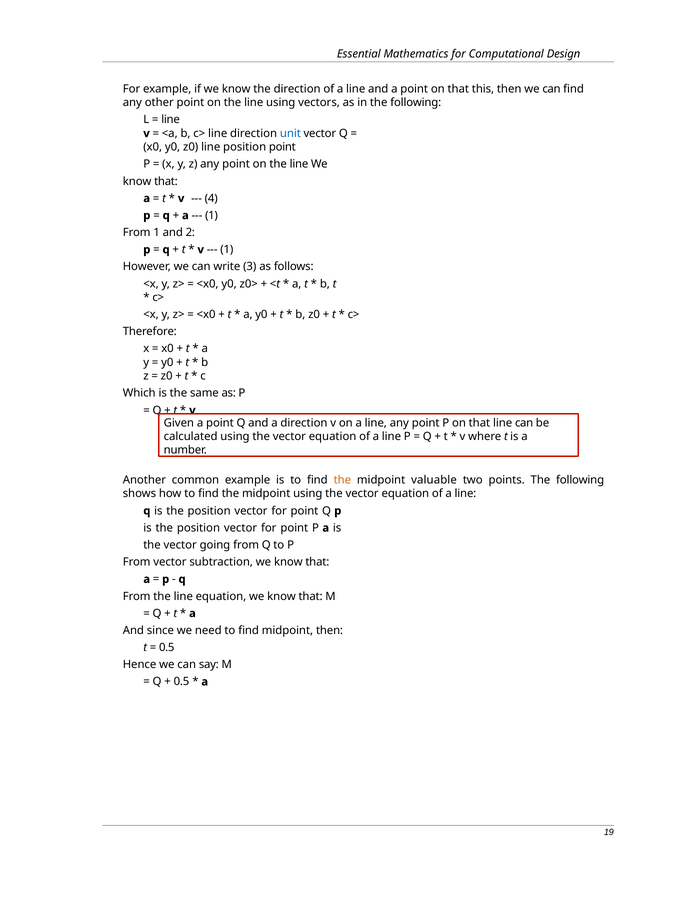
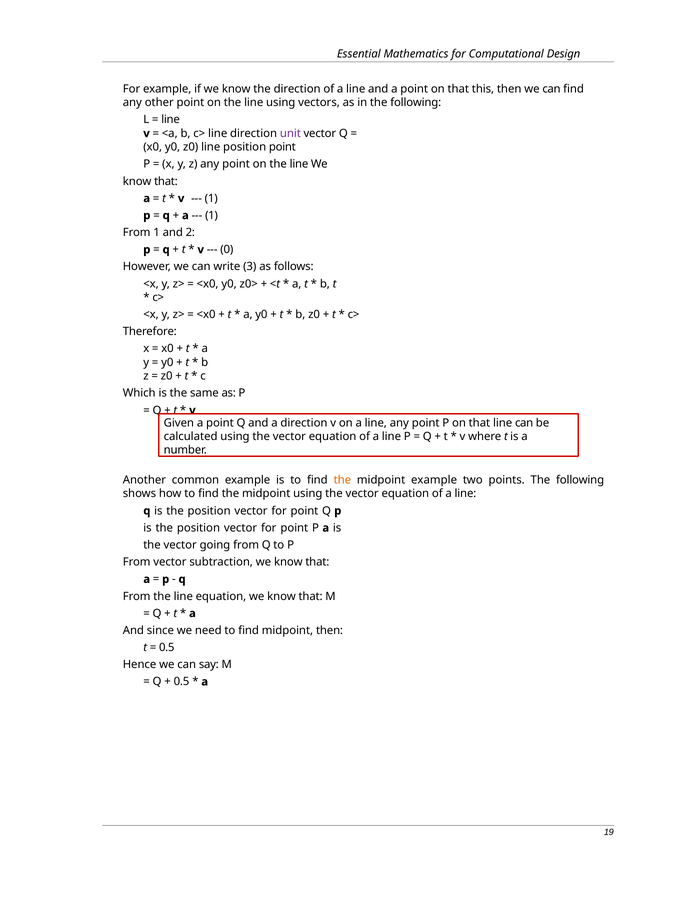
unit colour: blue -> purple
4 at (211, 198): 4 -> 1
1 at (227, 250): 1 -> 0
midpoint valuable: valuable -> example
